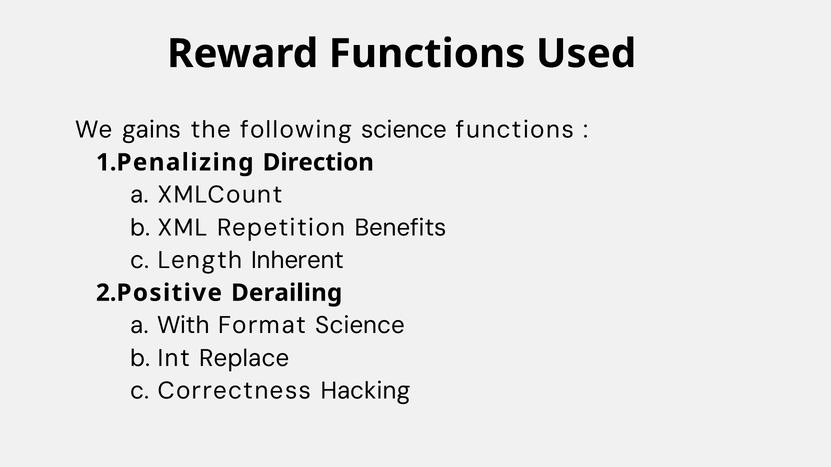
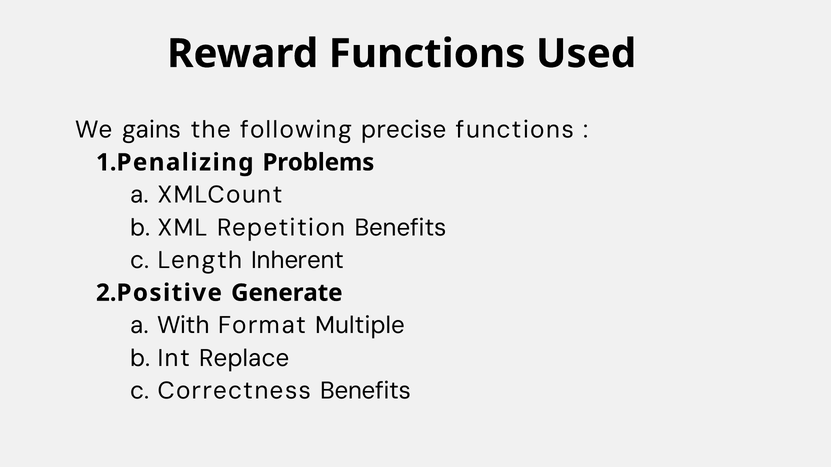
following science: science -> precise
Direction: Direction -> Problems
Derailing: Derailing -> Generate
Format Science: Science -> Multiple
Correctness Hacking: Hacking -> Benefits
